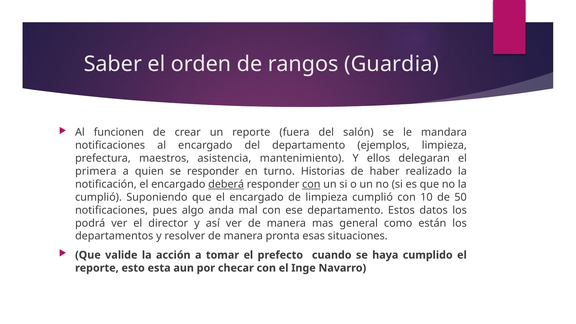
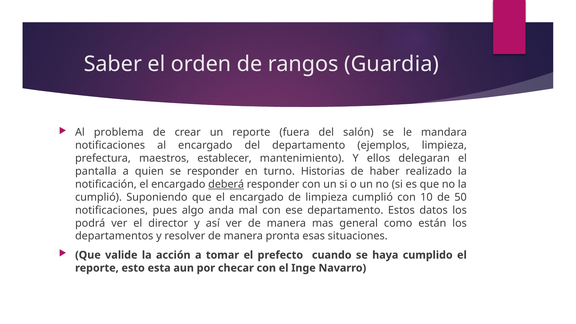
funcionen: funcionen -> problema
asistencia: asistencia -> establecer
primera: primera -> pantalla
con at (311, 184) underline: present -> none
